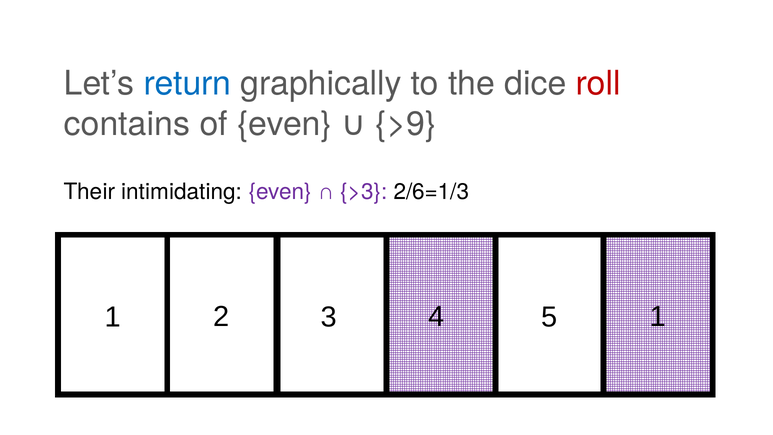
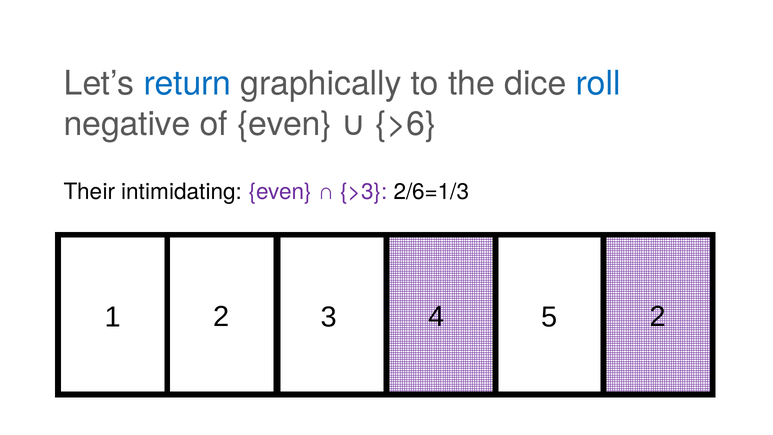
roll colour: red -> blue
contains: contains -> negative
>9: >9 -> >6
5 1: 1 -> 2
